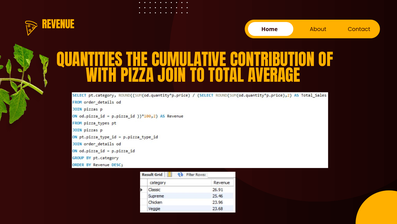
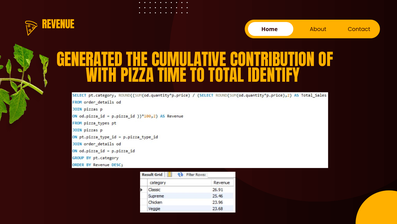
QUANTITIES: QUANTITIES -> GENERATED
JOIN: JOIN -> TIME
AVERAGE: AVERAGE -> IDENTIFY
